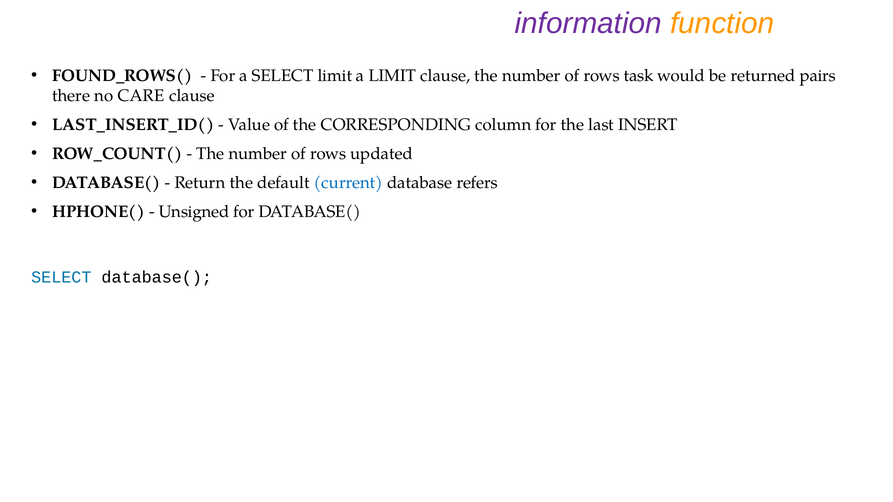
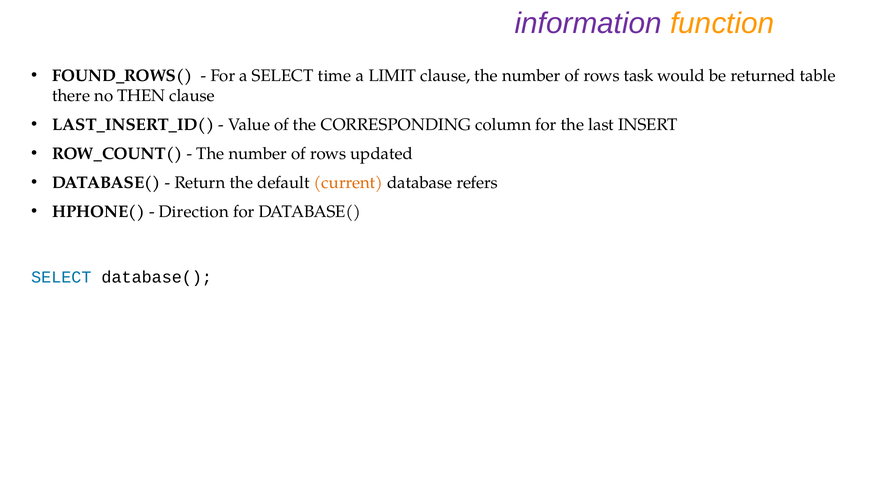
SELECT limit: limit -> time
pairs: pairs -> table
CARE: CARE -> THEN
current colour: blue -> orange
Unsigned: Unsigned -> Direction
